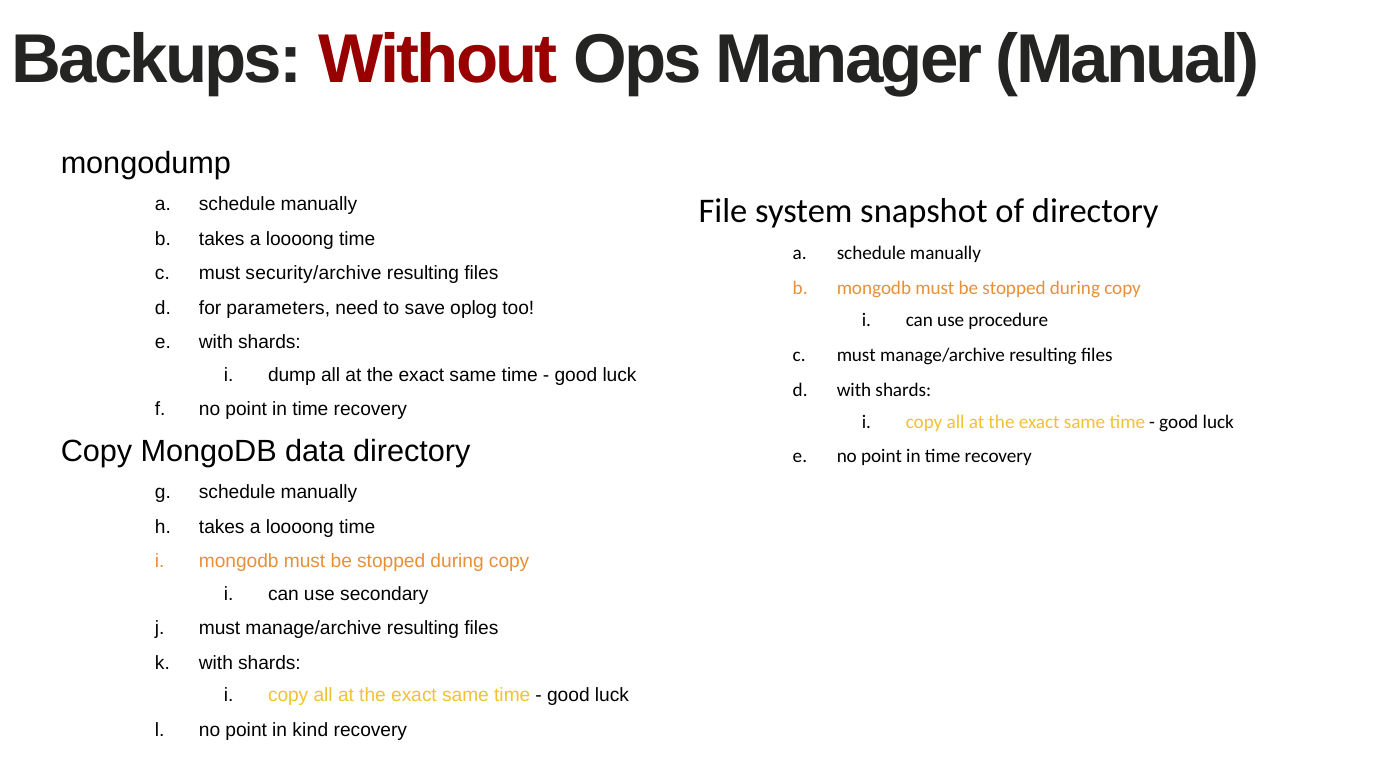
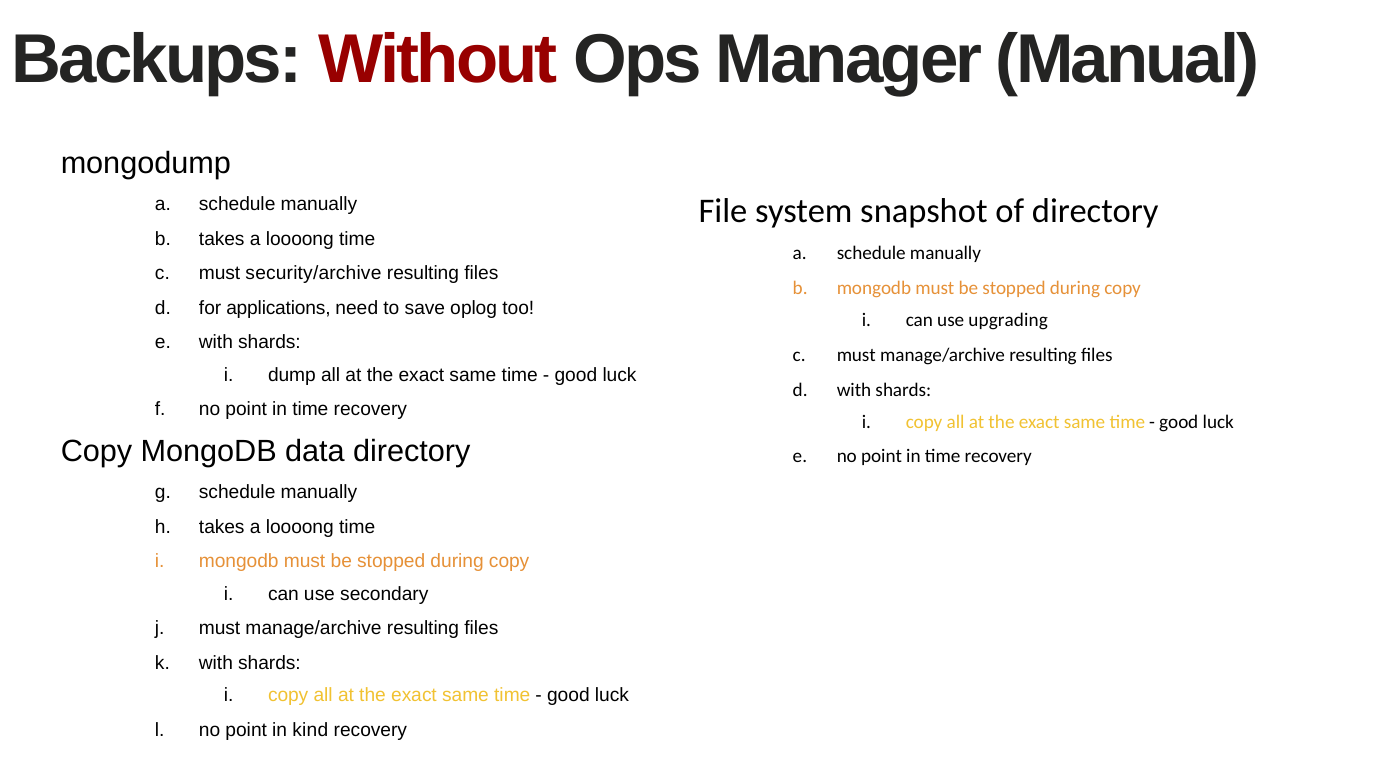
parameters: parameters -> applications
procedure: procedure -> upgrading
